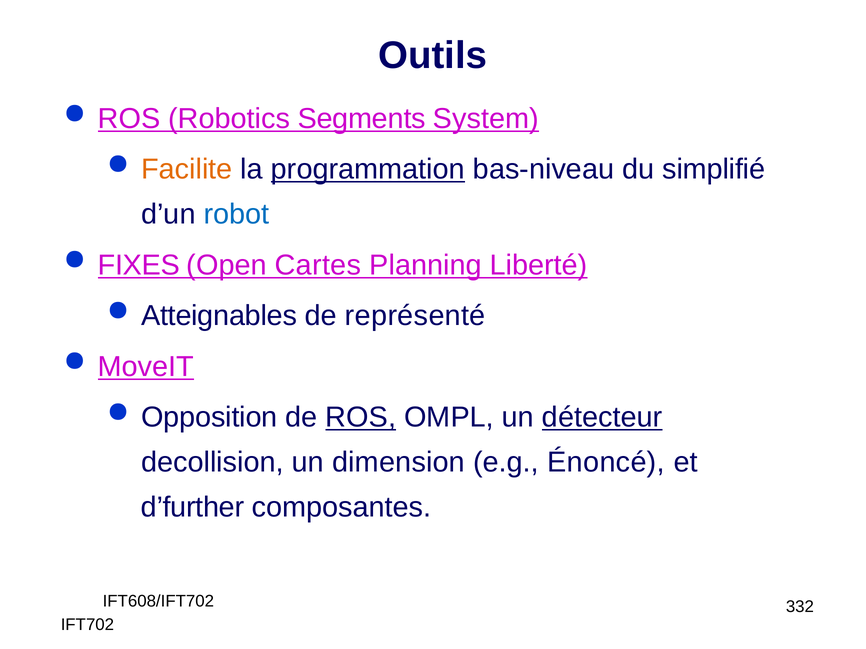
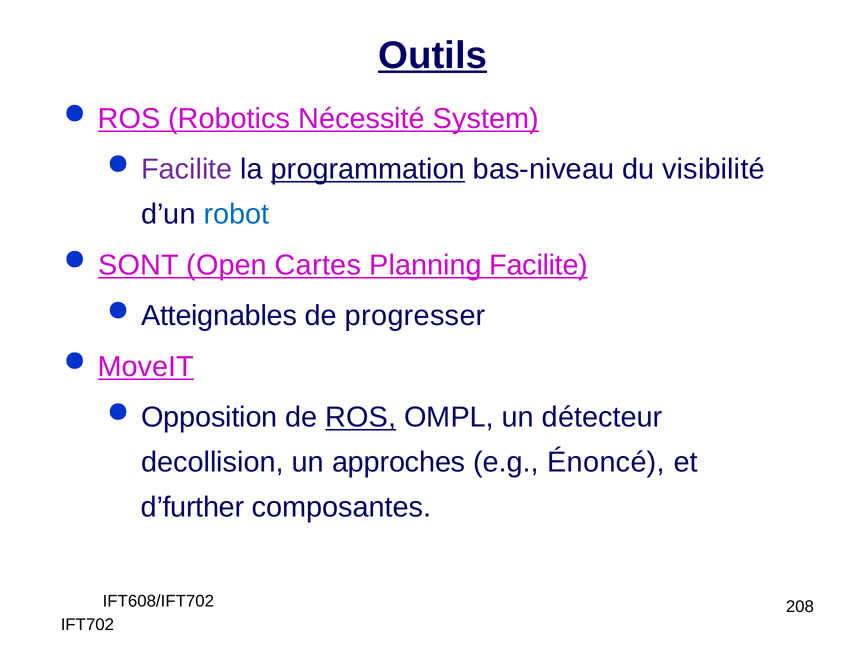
Outils underline: none -> present
Segments: Segments -> Nécessité
Facilite at (187, 170) colour: orange -> purple
simplifié: simplifié -> visibilité
FIXES: FIXES -> SONT
Planning Liberté: Liberté -> Facilite
représenté: représenté -> progresser
détecteur underline: present -> none
dimension: dimension -> approches
332: 332 -> 208
